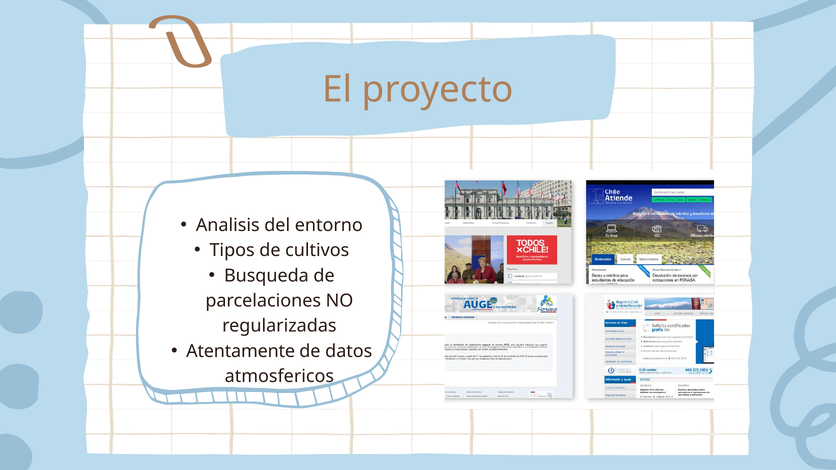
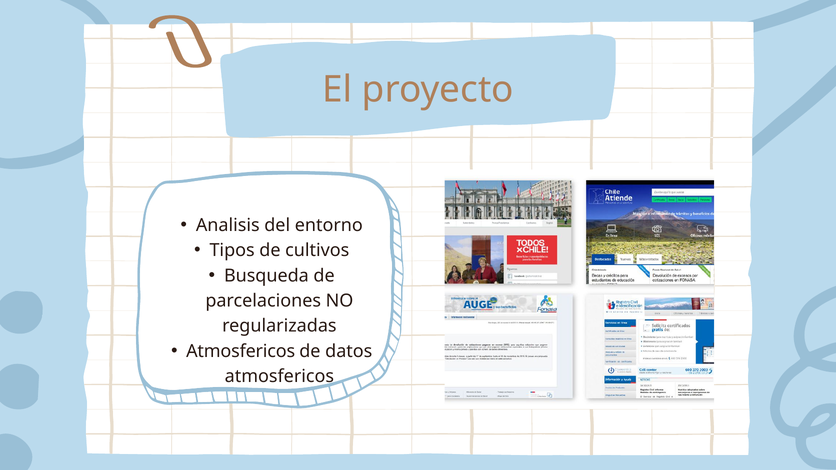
Atentamente at (241, 351): Atentamente -> Atmosfericos
